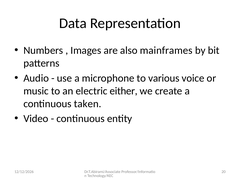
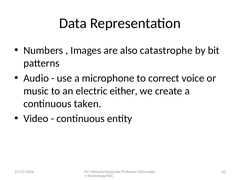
mainframes: mainframes -> catastrophe
various: various -> correct
